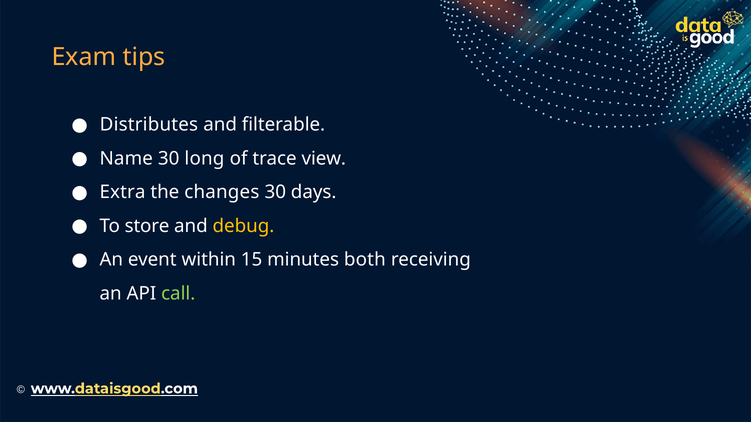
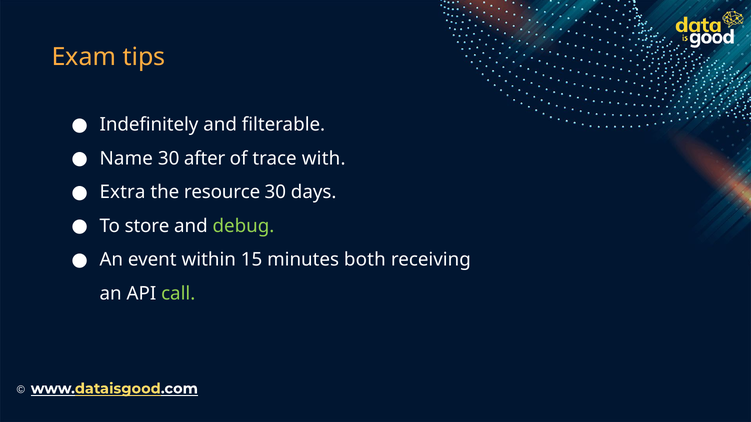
Distributes: Distributes -> Indefinitely
long: long -> after
view: view -> with
changes: changes -> resource
debug colour: yellow -> light green
